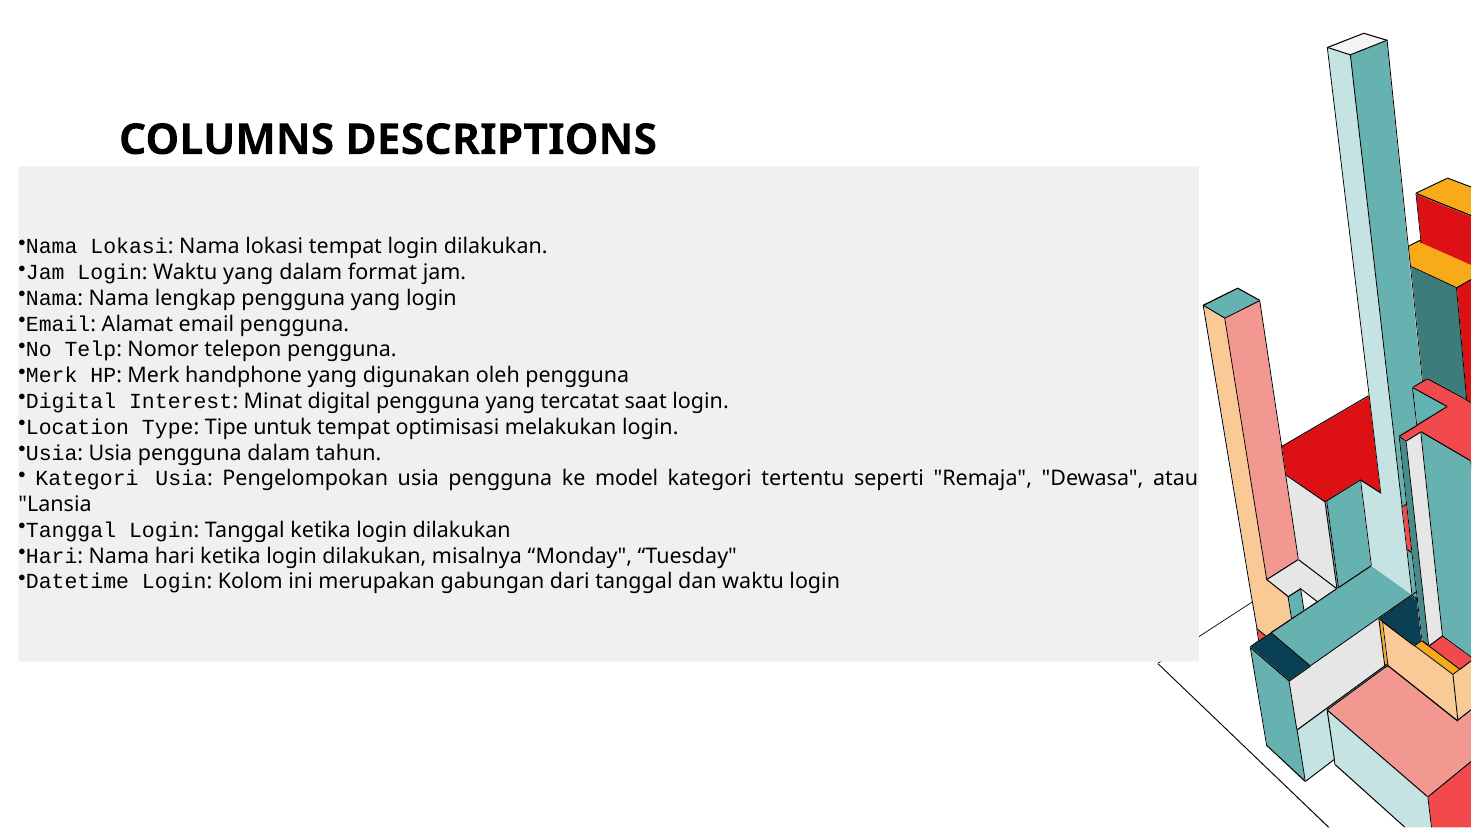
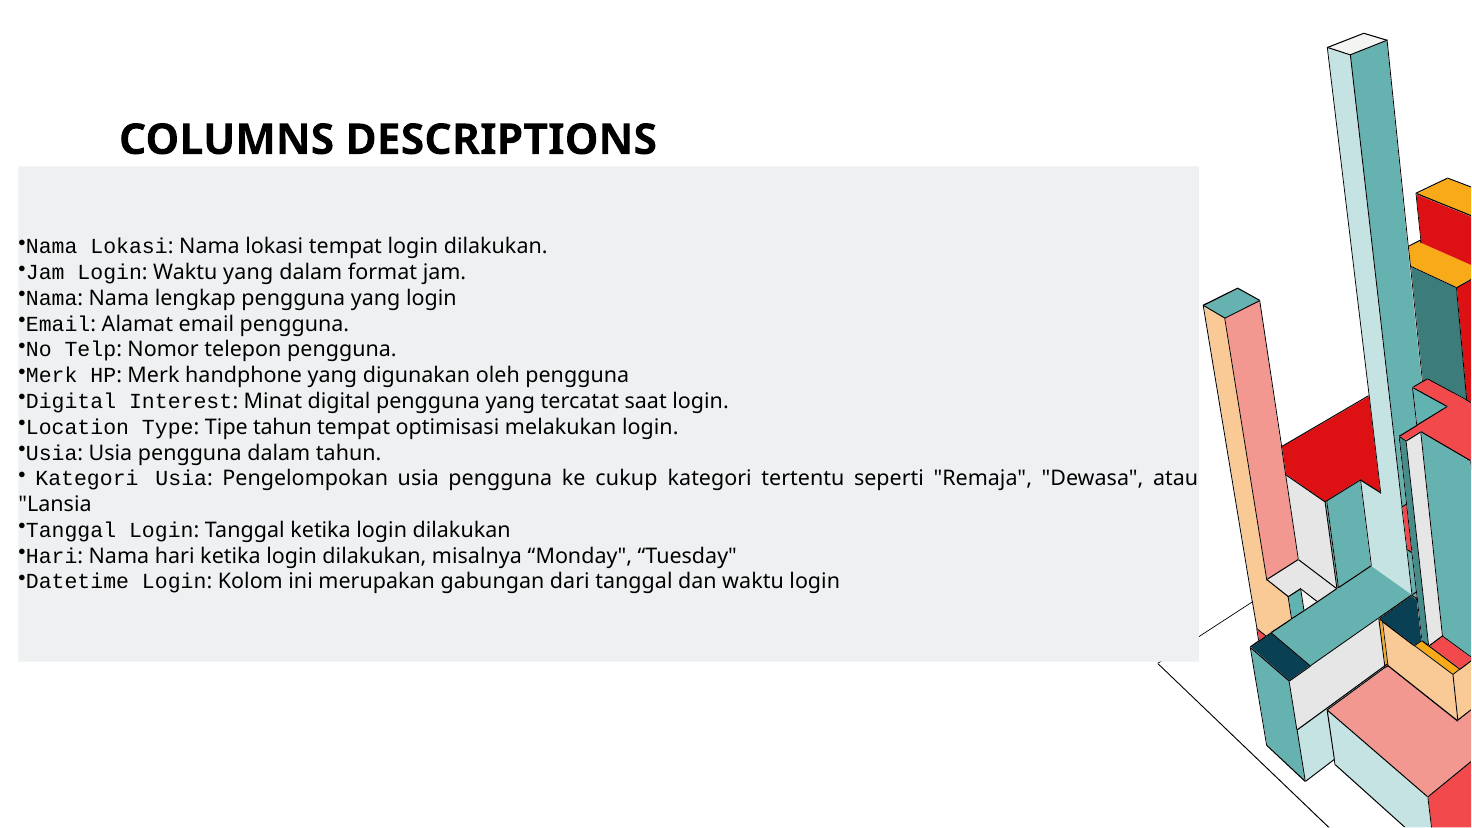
Tipe untuk: untuk -> tahun
model: model -> cukup
